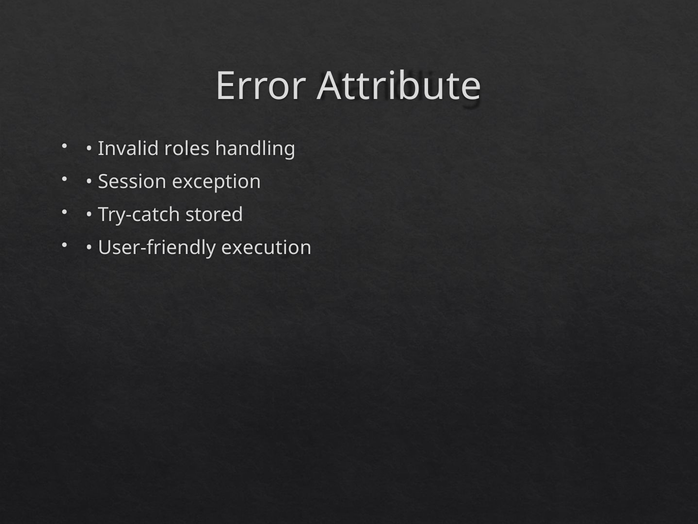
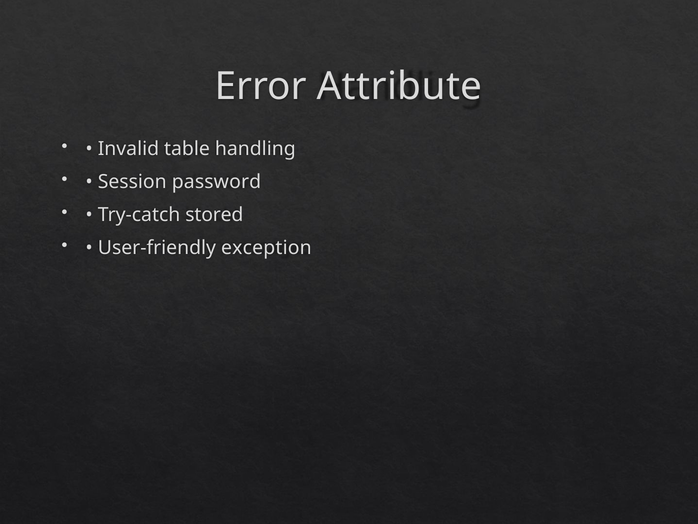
roles: roles -> table
exception: exception -> password
execution: execution -> exception
